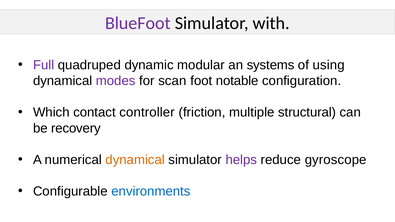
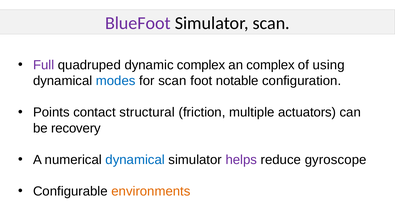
Simulator with: with -> scan
dynamic modular: modular -> complex
an systems: systems -> complex
modes colour: purple -> blue
Which: Which -> Points
controller: controller -> structural
structural: structural -> actuators
dynamical at (135, 160) colour: orange -> blue
environments colour: blue -> orange
